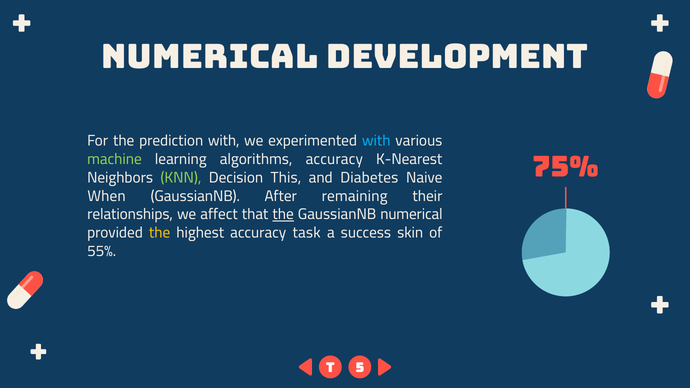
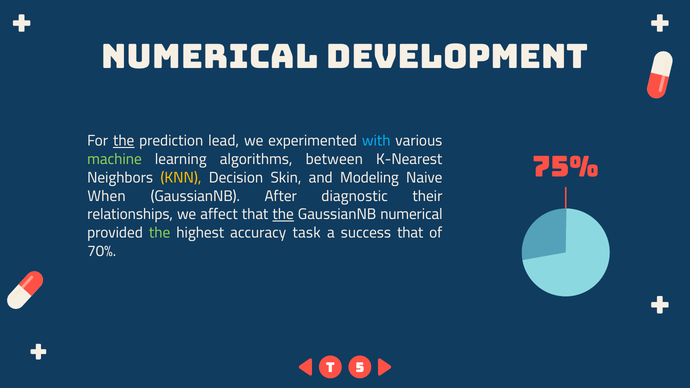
the at (124, 141) underline: none -> present
prediction with: with -> lead
algorithms accuracy: accuracy -> between
KNN colour: light green -> yellow
This: This -> Skin
Diabetes: Diabetes -> Modeling
remaining: remaining -> diagnostic
the at (160, 233) colour: yellow -> light green
success skin: skin -> that
55%: 55% -> 70%
